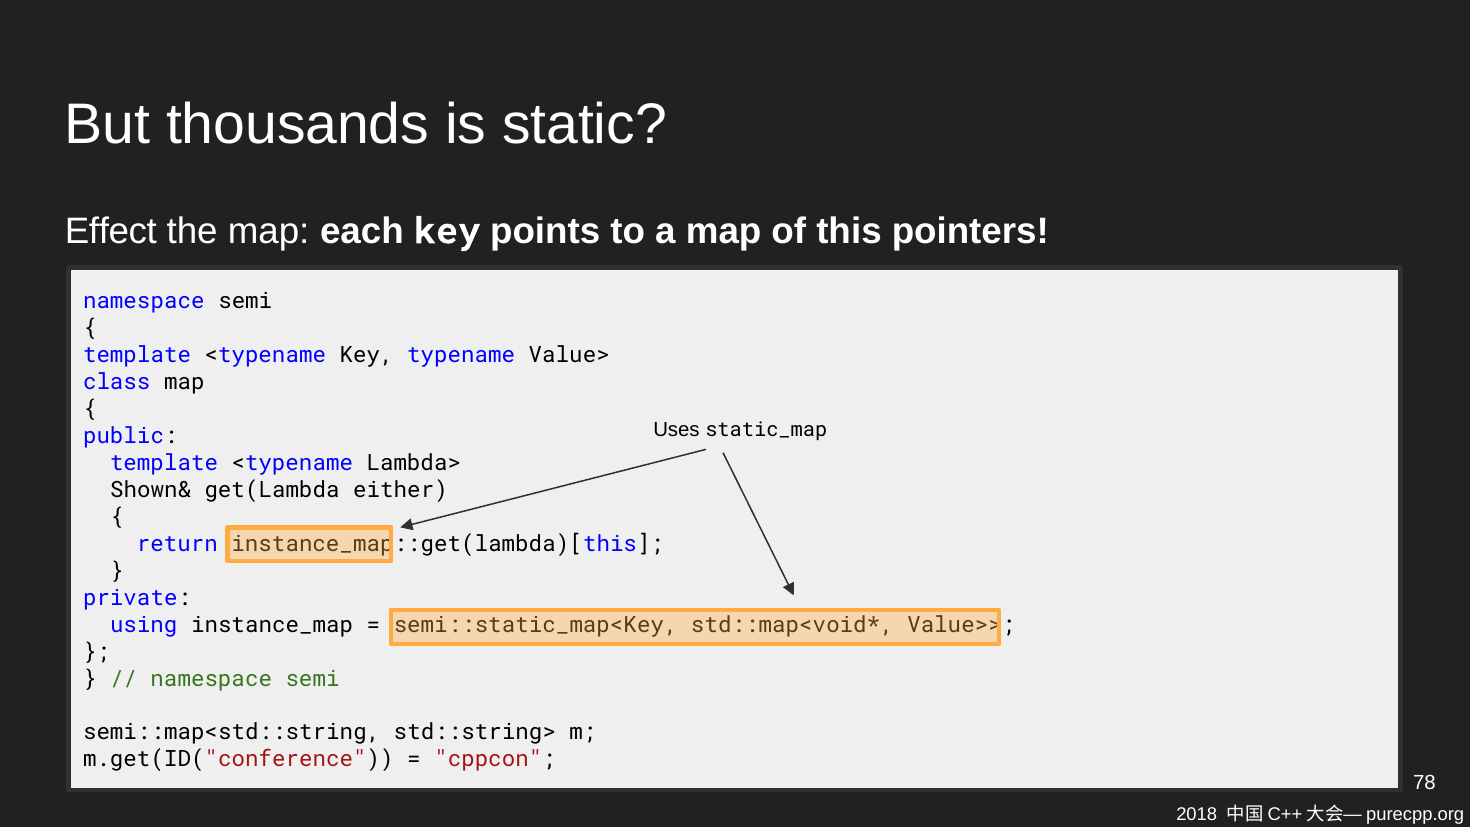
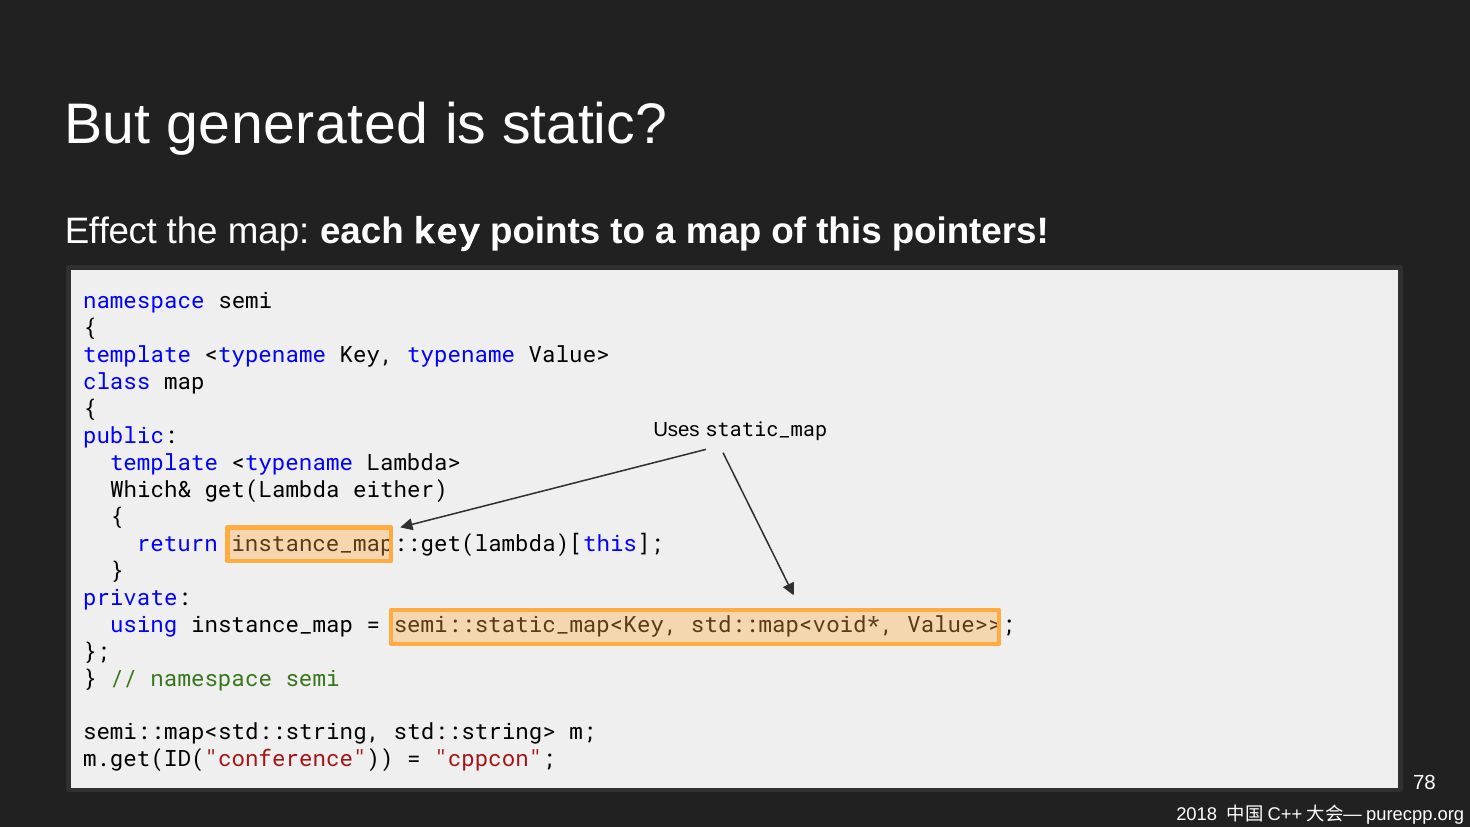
thousands: thousands -> generated
Shown&: Shown& -> Which&
